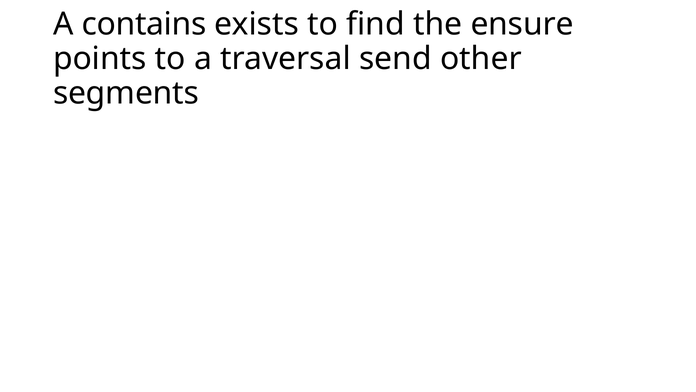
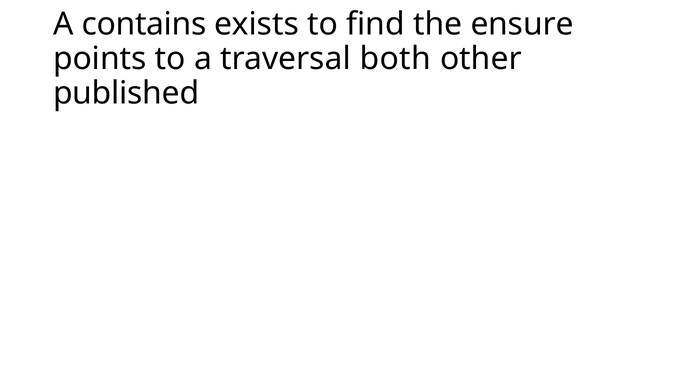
send: send -> both
segments: segments -> published
